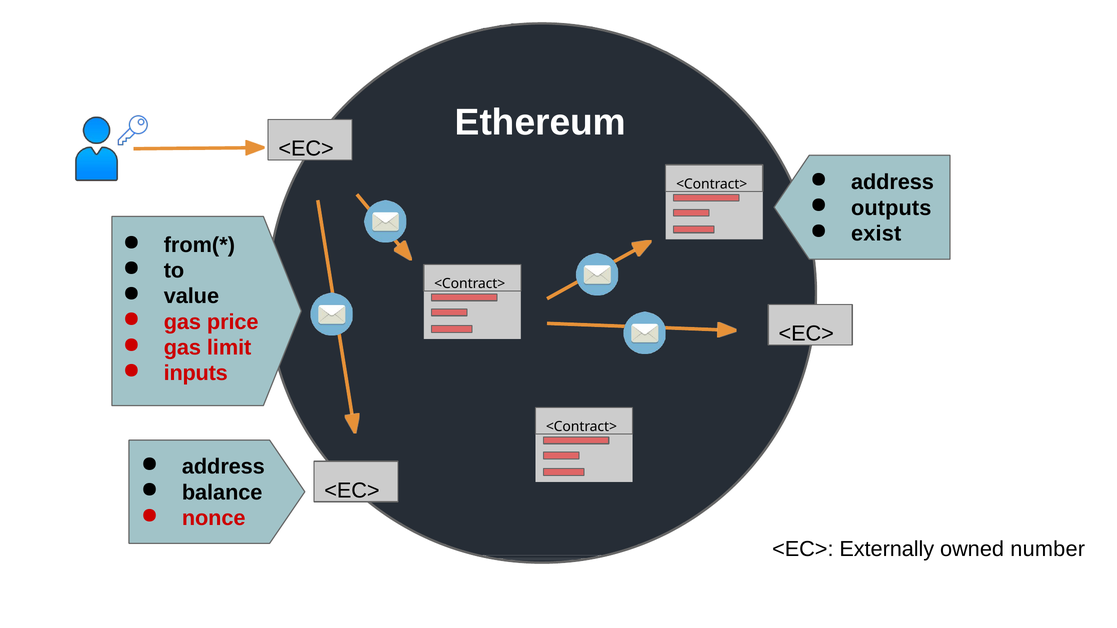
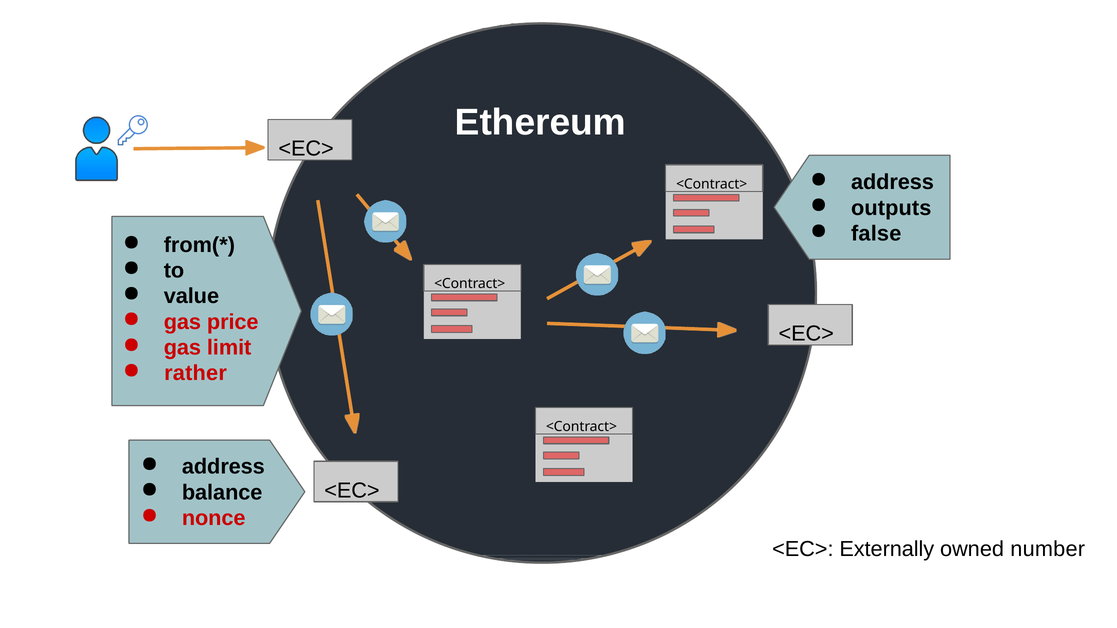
exist: exist -> false
inputs: inputs -> rather
